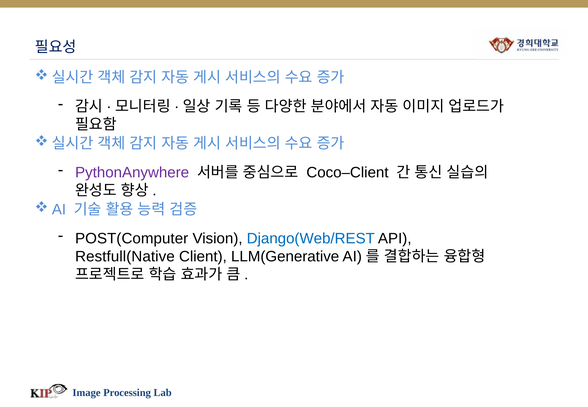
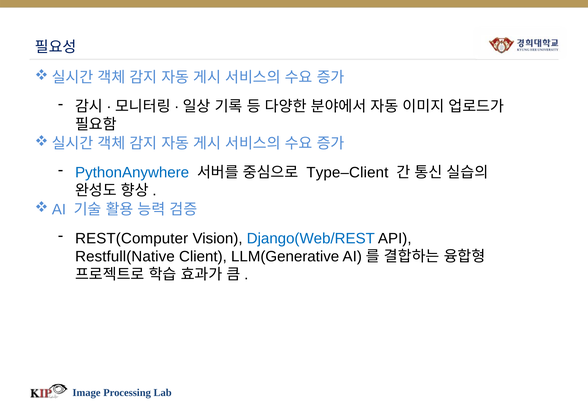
PythonAnywhere colour: purple -> blue
Coco–Client: Coco–Client -> Type–Client
POST(Computer: POST(Computer -> REST(Computer
